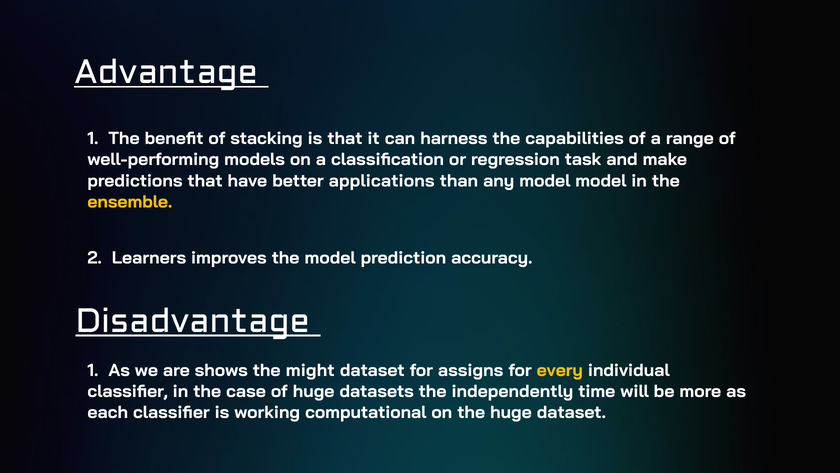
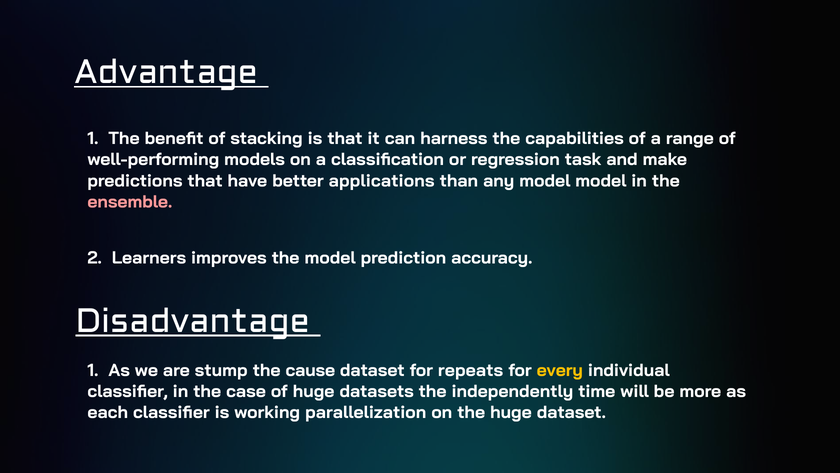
ensemble colour: yellow -> pink
shows: shows -> stump
might: might -> cause
assigns: assigns -> repeats
computational: computational -> parallelization
